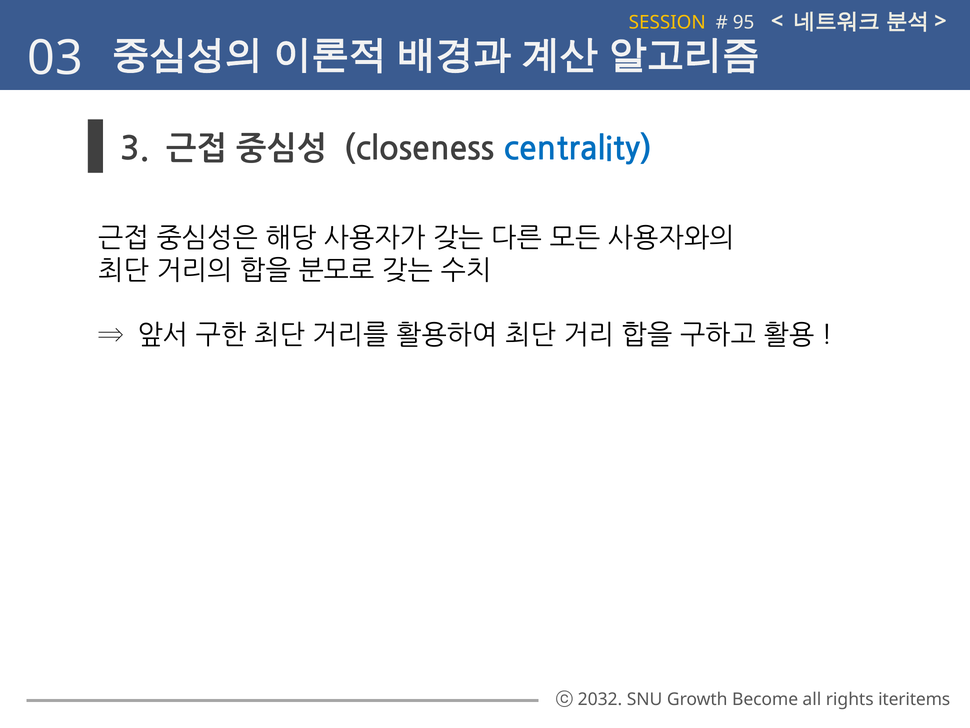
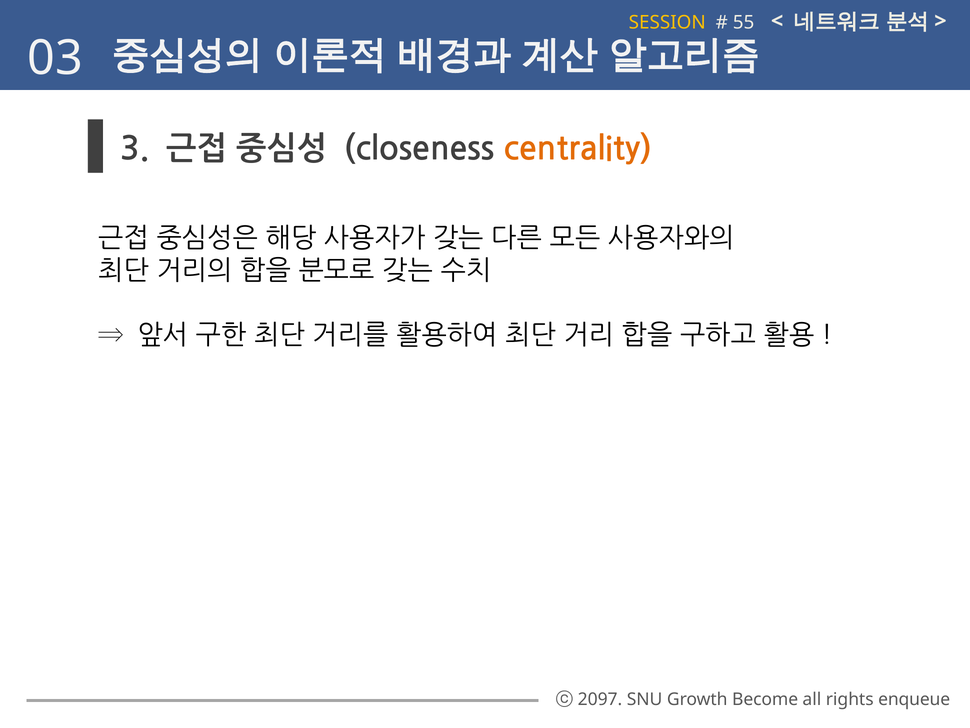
95: 95 -> 55
centrality colour: blue -> orange
2032: 2032 -> 2097
iteritems: iteritems -> enqueue
